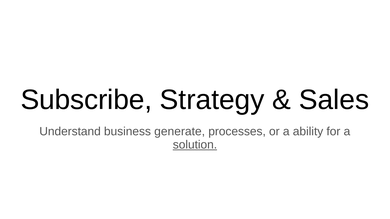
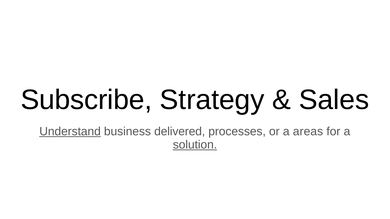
Understand underline: none -> present
generate: generate -> delivered
ability: ability -> areas
